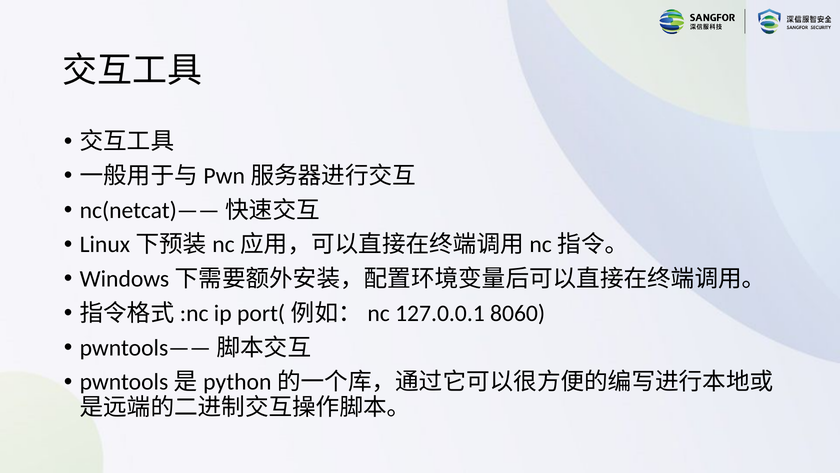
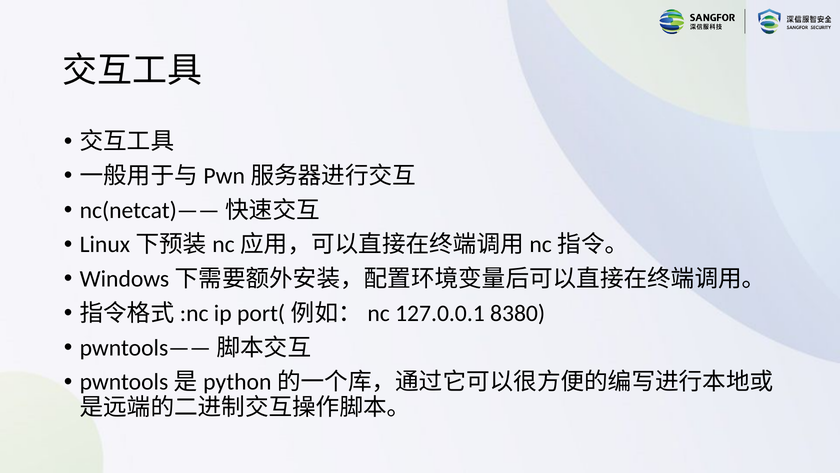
8060: 8060 -> 8380
